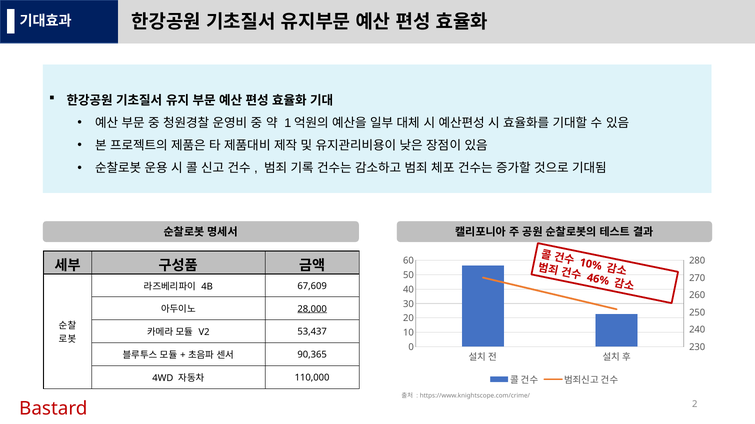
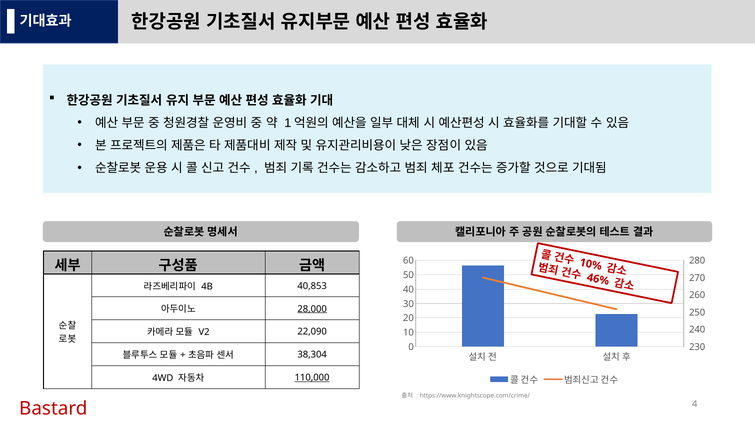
67,609: 67,609 -> 40,853
53,437: 53,437 -> 22,090
90,365: 90,365 -> 38,304
110,000 underline: none -> present
2: 2 -> 4
